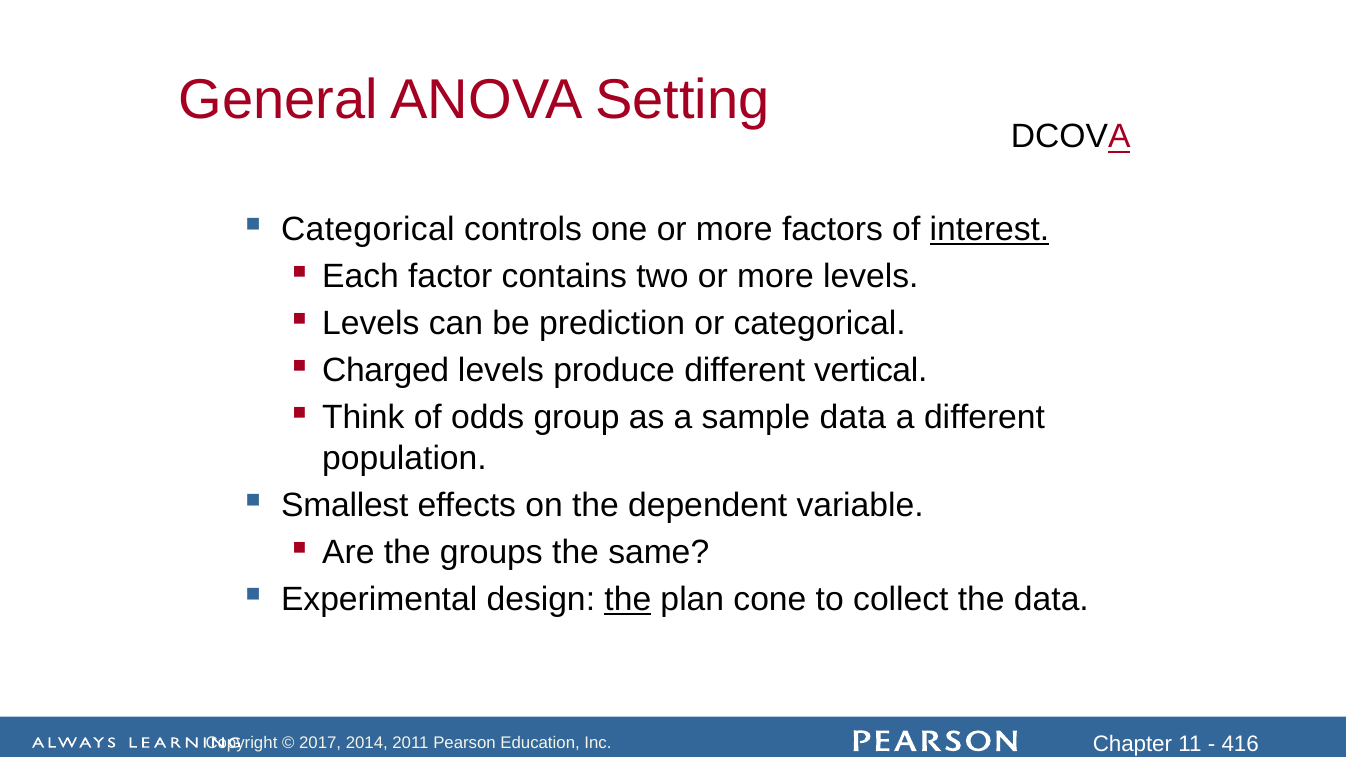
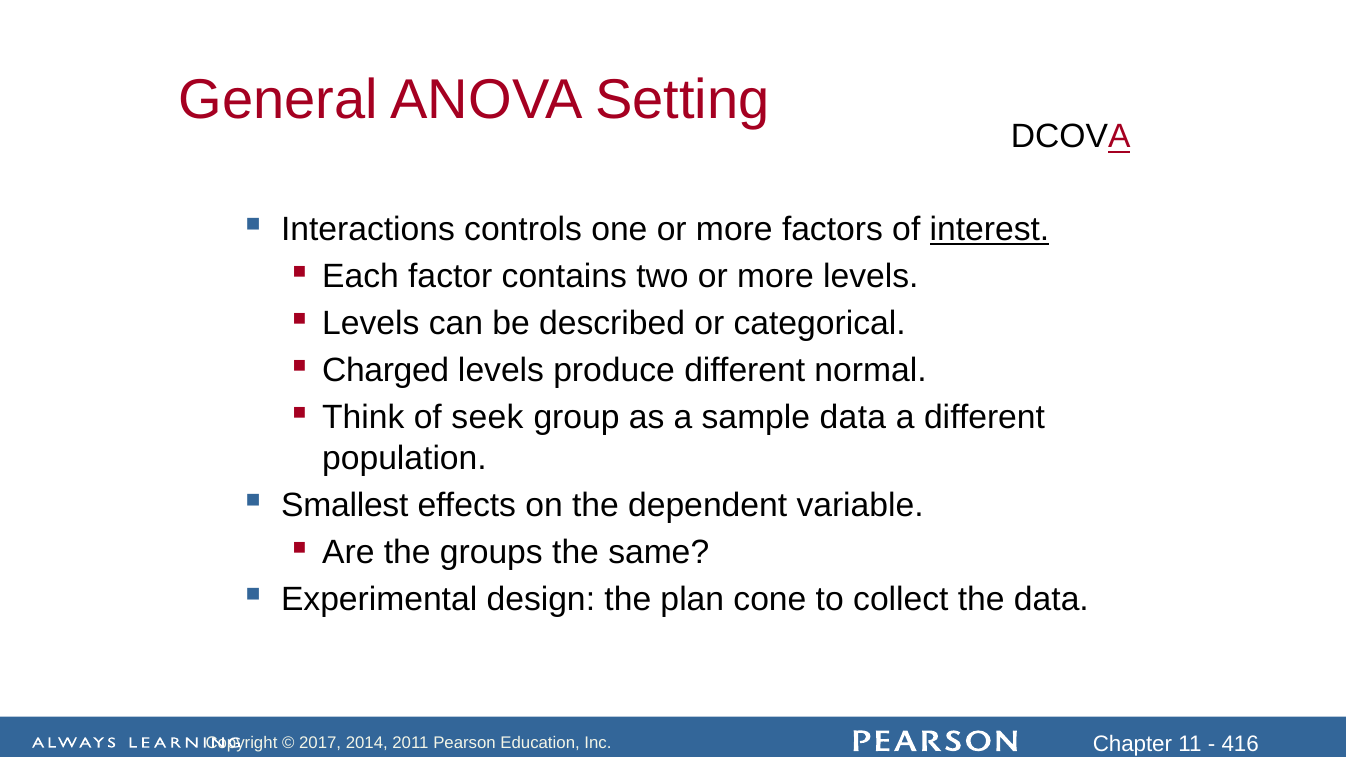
Categorical at (368, 229): Categorical -> Interactions
prediction: prediction -> described
vertical: vertical -> normal
odds: odds -> seek
the at (628, 600) underline: present -> none
